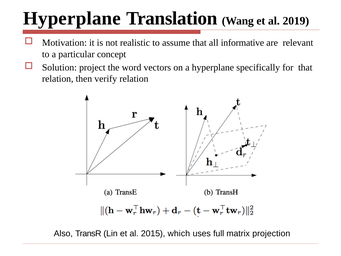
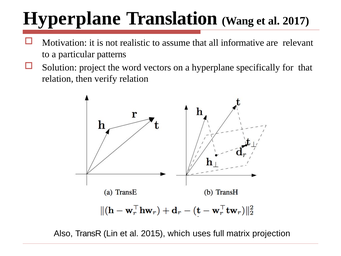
2019: 2019 -> 2017
concept: concept -> patterns
